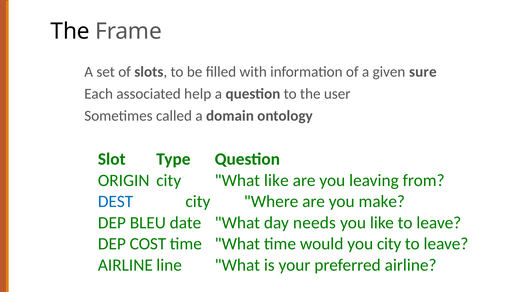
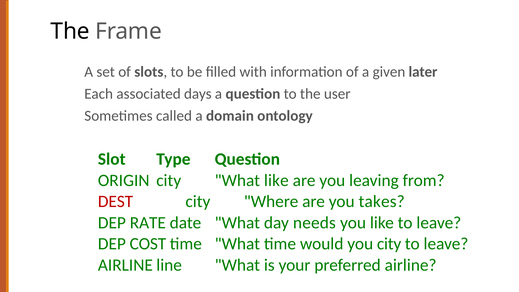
sure: sure -> later
help: help -> days
DEST colour: blue -> red
make: make -> takes
BLEU: BLEU -> RATE
